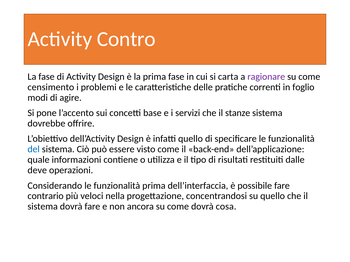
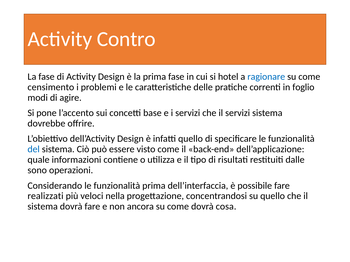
carta: carta -> hotel
ragionare colour: purple -> blue
il stanze: stanze -> servizi
deve: deve -> sono
contrario: contrario -> realizzati
